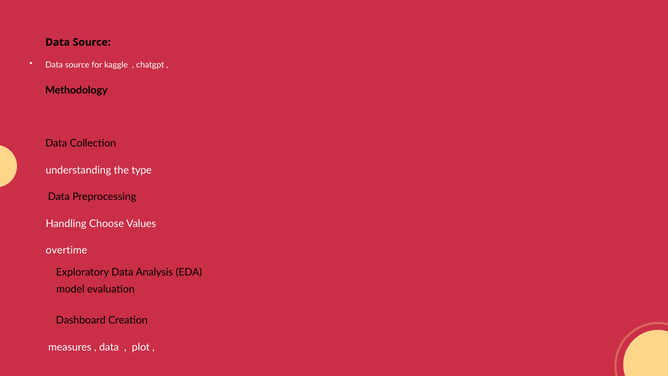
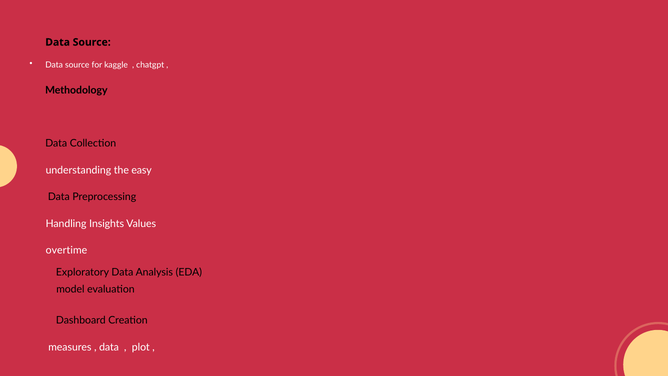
type: type -> easy
Choose: Choose -> Insights
